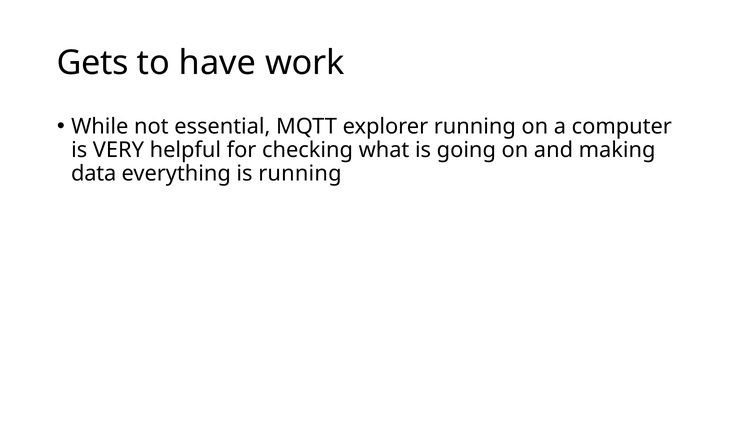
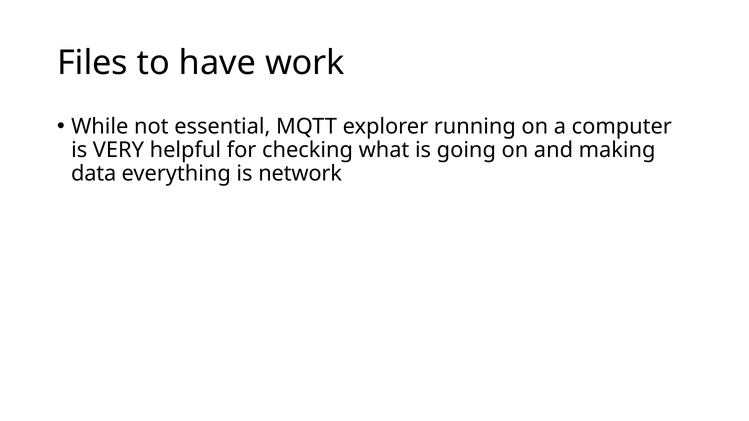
Gets: Gets -> Files
is running: running -> network
